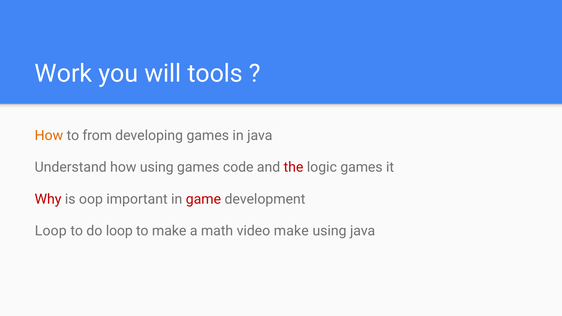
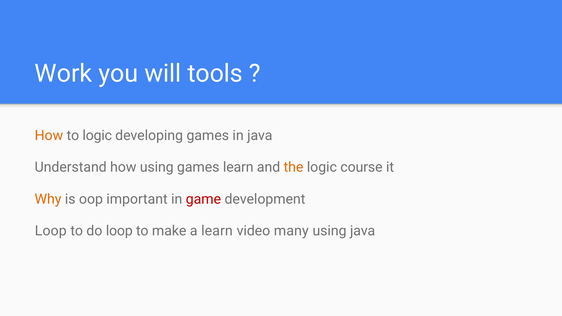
to from: from -> logic
games code: code -> learn
the colour: red -> orange
logic games: games -> course
Why colour: red -> orange
a math: math -> learn
video make: make -> many
